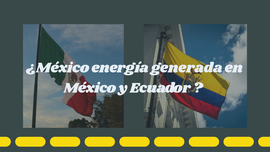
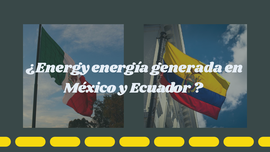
¿México: ¿México -> ¿Energy
